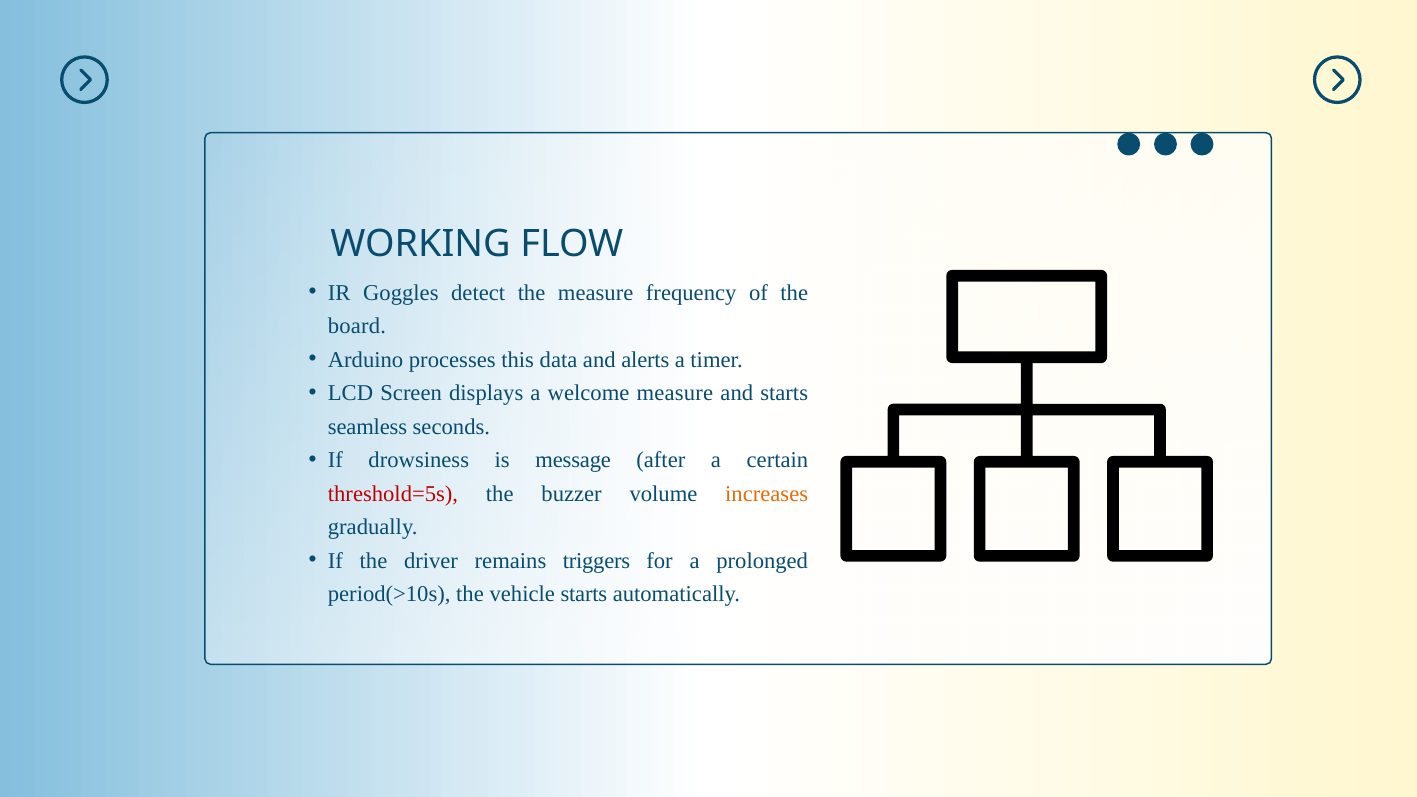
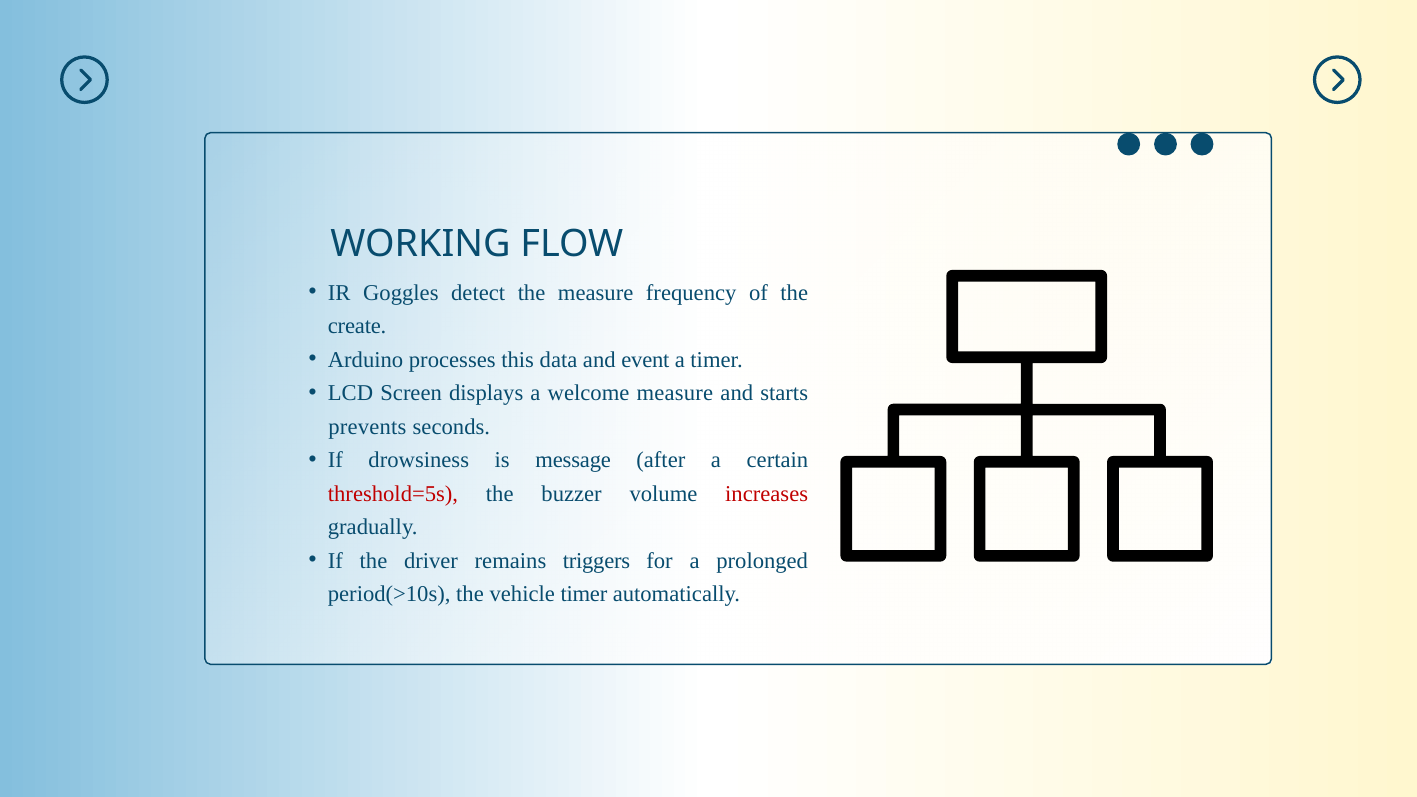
board: board -> create
alerts: alerts -> event
seamless: seamless -> prevents
increases colour: orange -> red
vehicle starts: starts -> timer
